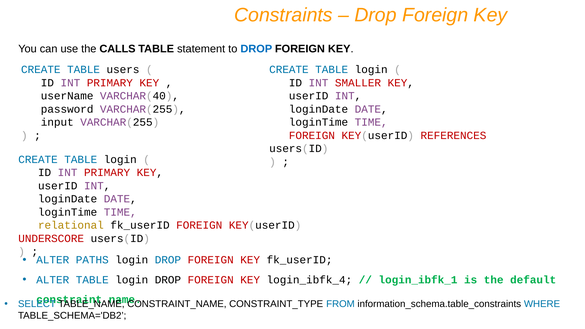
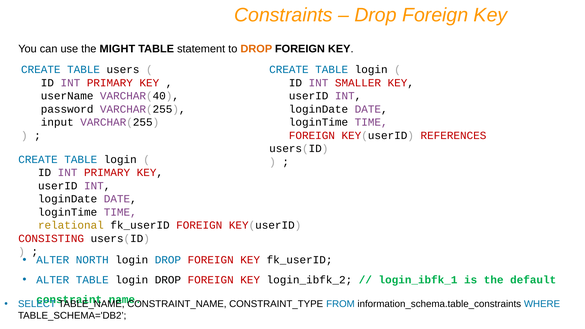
CALLS: CALLS -> MIGHT
DROP at (256, 49) colour: blue -> orange
UNDERSCORE: UNDERSCORE -> CONSISTING
PATHS: PATHS -> NORTH
login_ibfk_4: login_ibfk_4 -> login_ibfk_2
